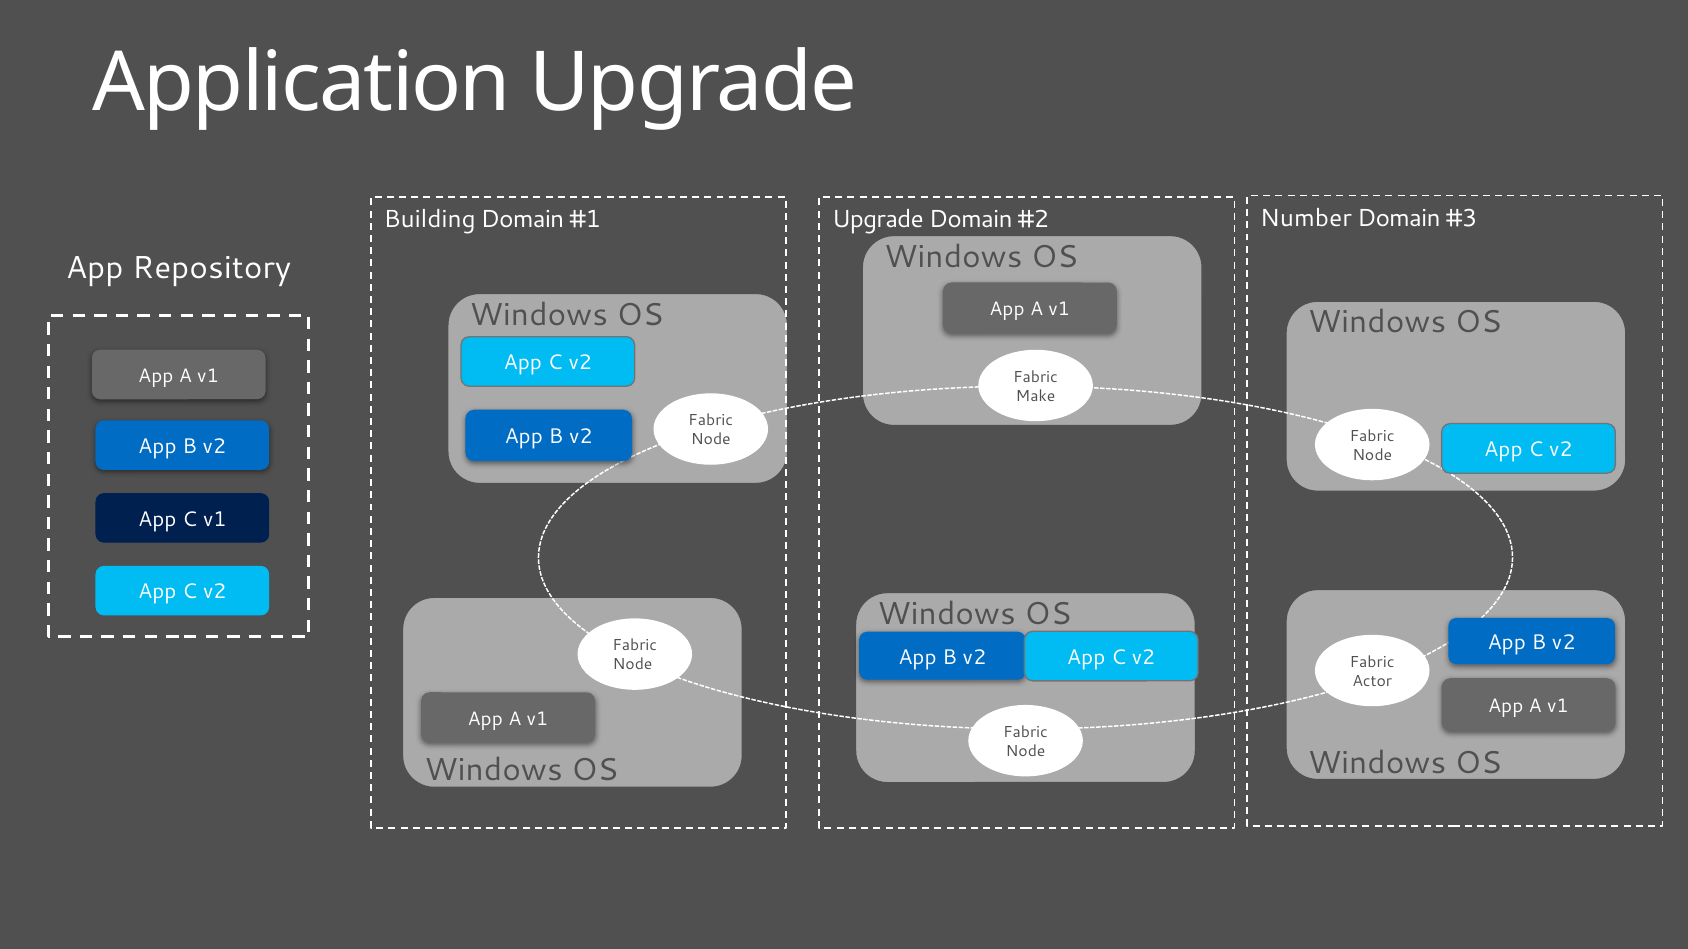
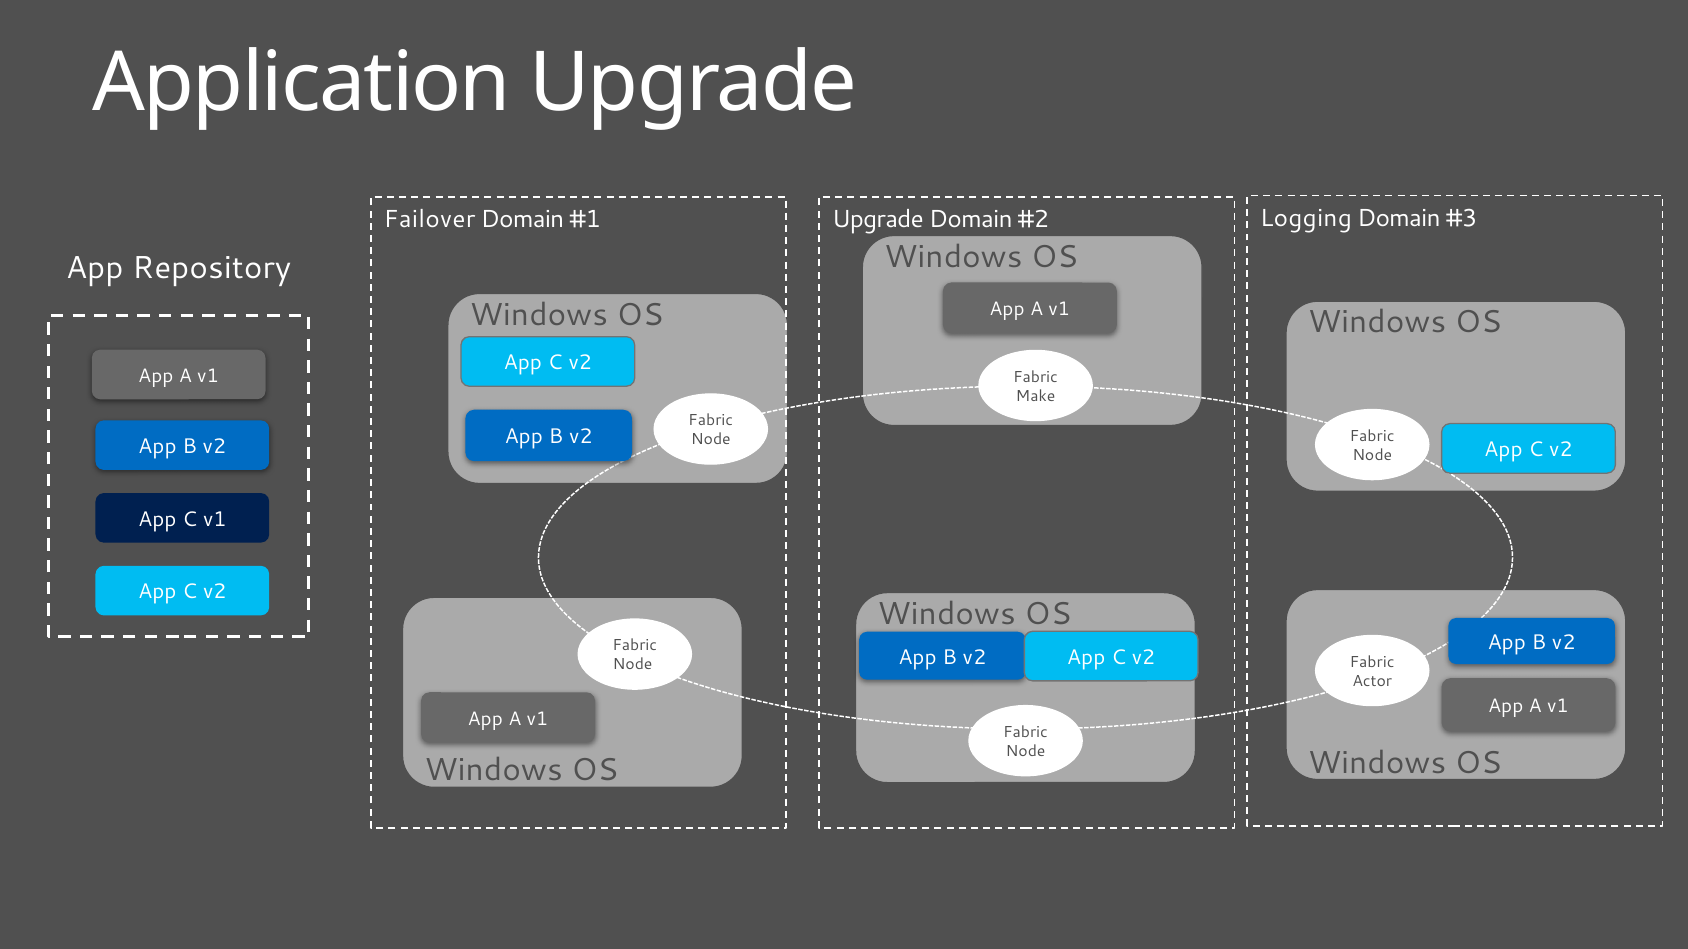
Building: Building -> Failover
Number: Number -> Logging
